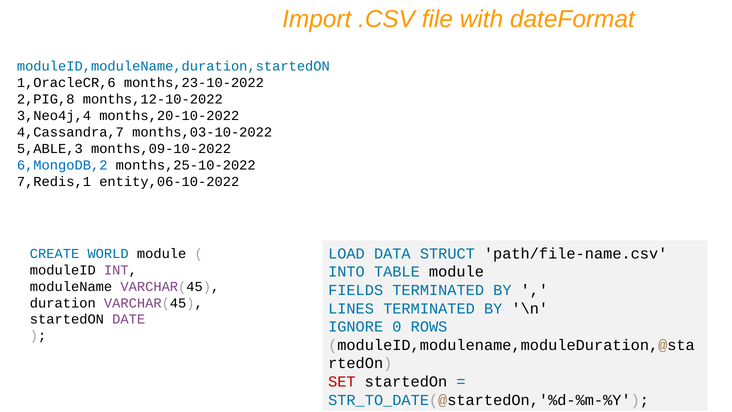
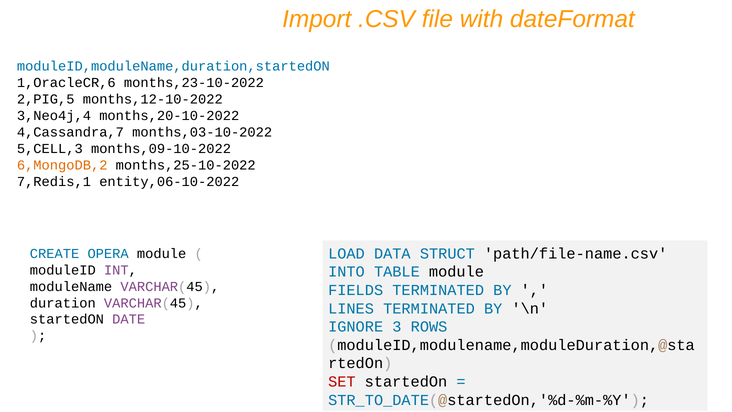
2,PIG,8: 2,PIG,8 -> 2,PIG,5
5,ABLE,3: 5,ABLE,3 -> 5,CELL,3
6,MongoDB,2 colour: blue -> orange
WORLD: WORLD -> OPERA
0: 0 -> 3
